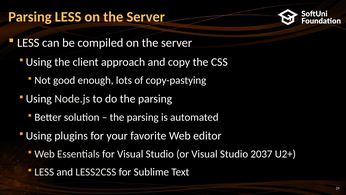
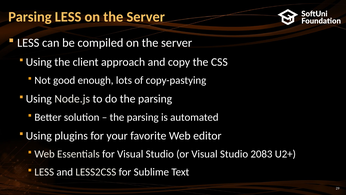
2037: 2037 -> 2083
